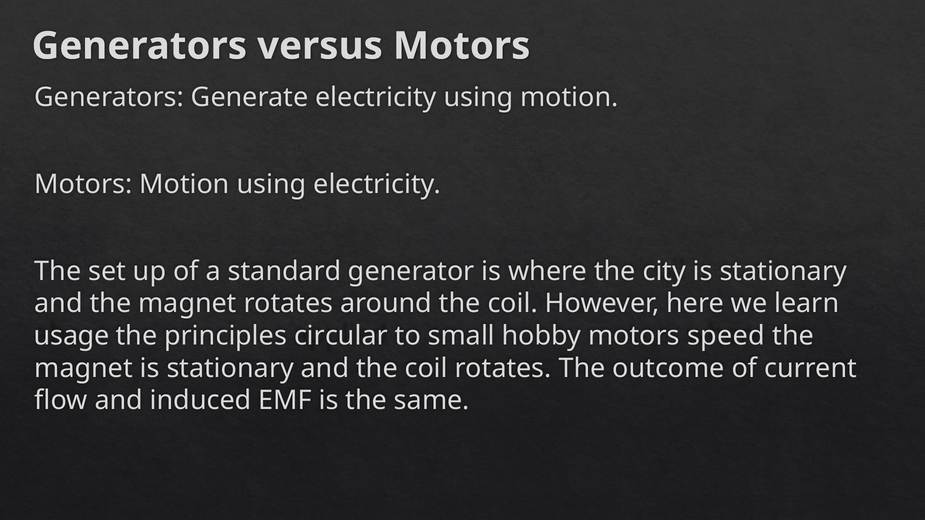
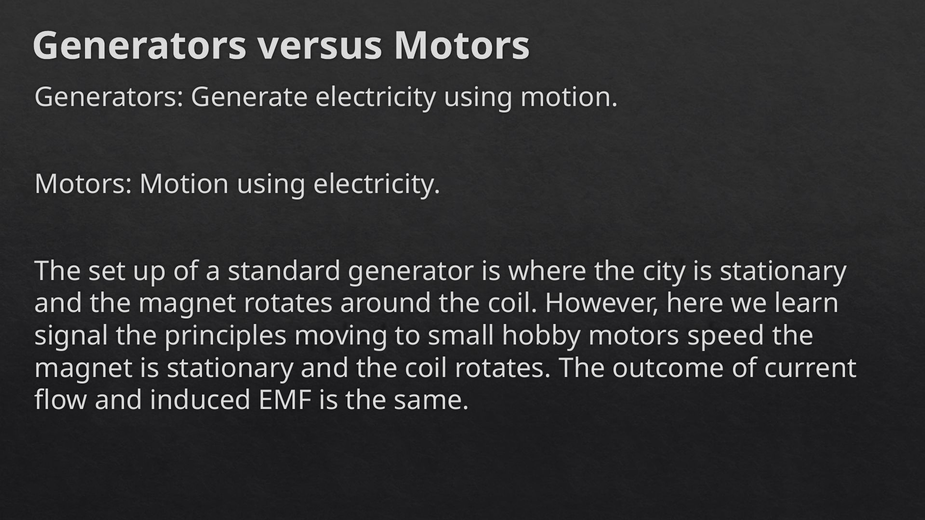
usage: usage -> signal
circular: circular -> moving
